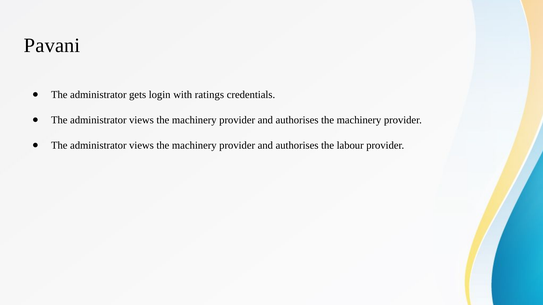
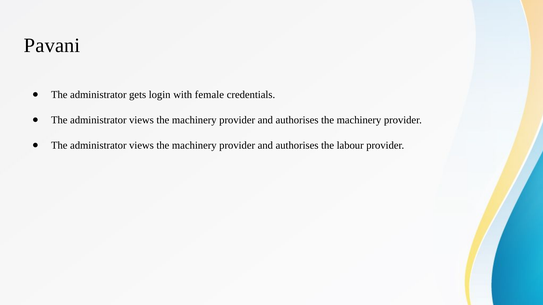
ratings: ratings -> female
